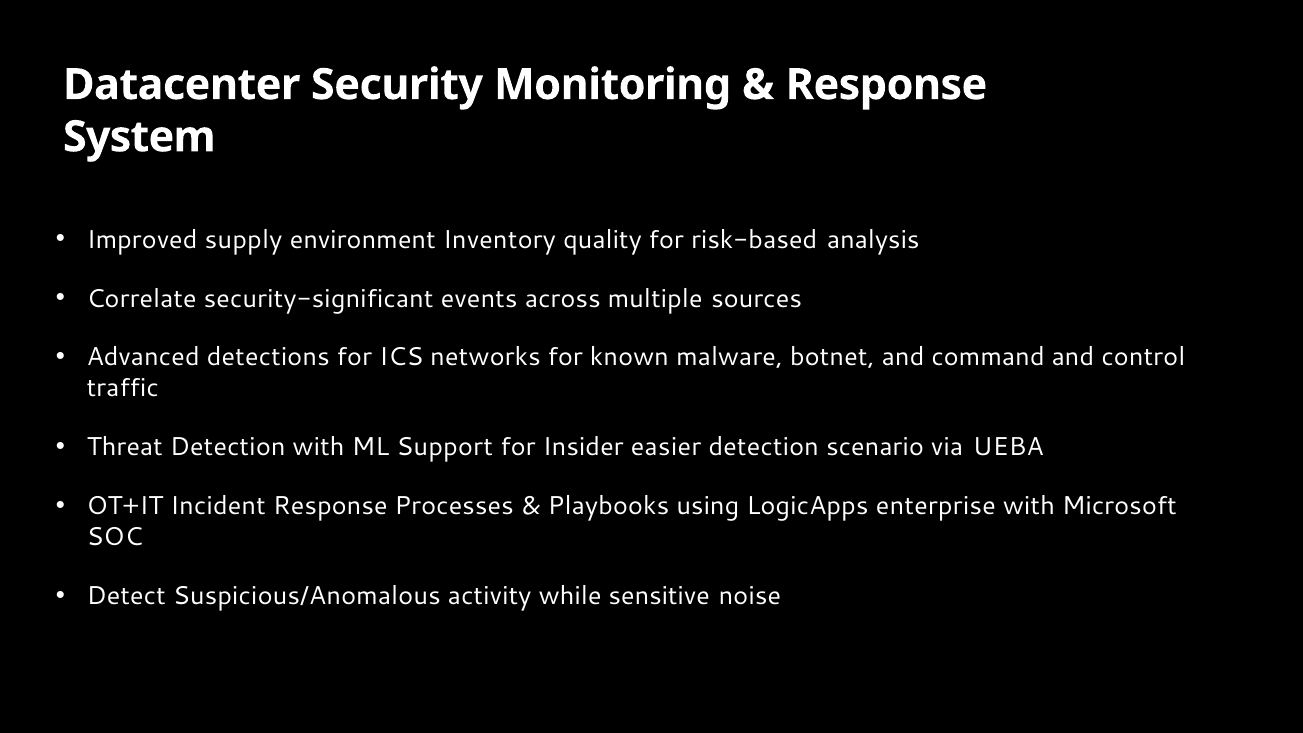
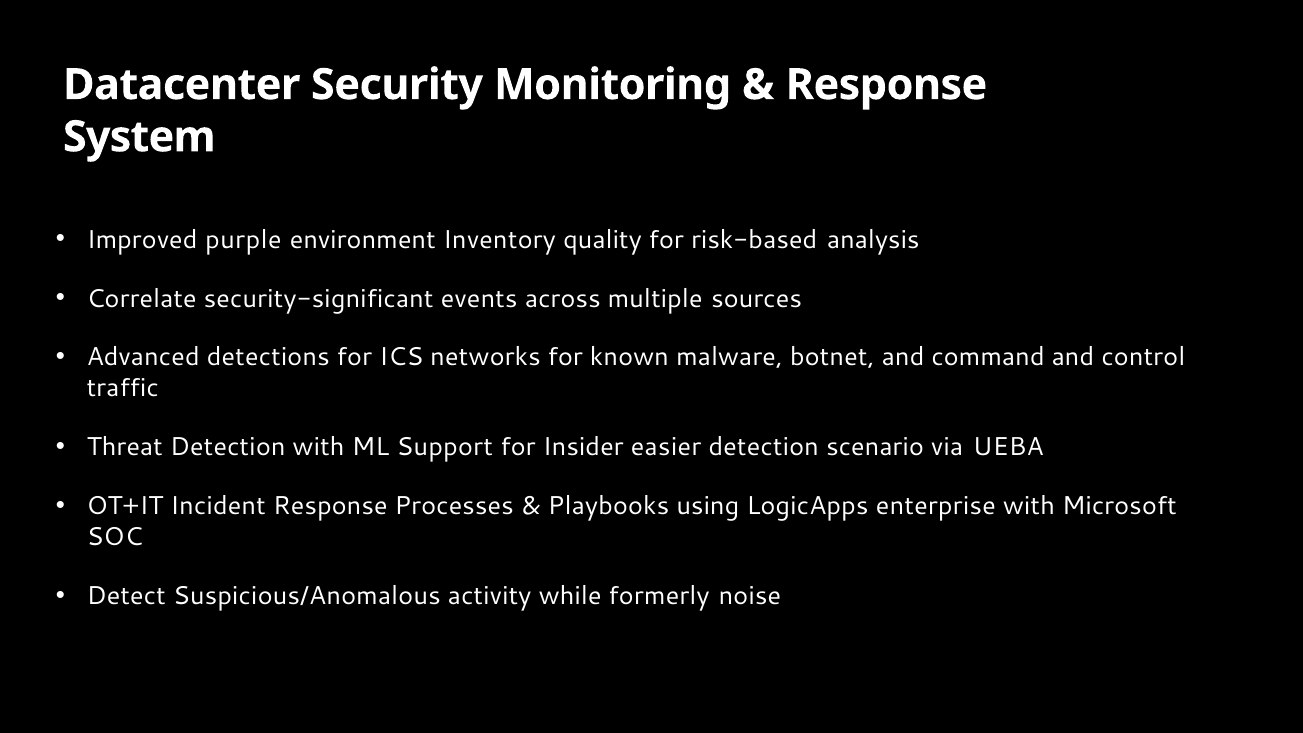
supply: supply -> purple
sensitive: sensitive -> formerly
